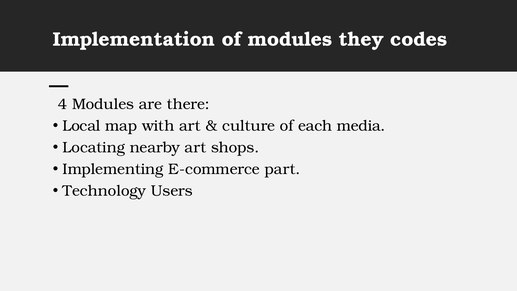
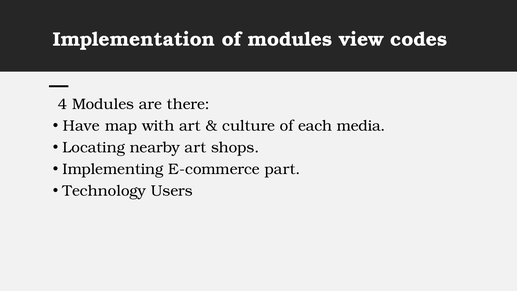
they: they -> view
Local: Local -> Have
